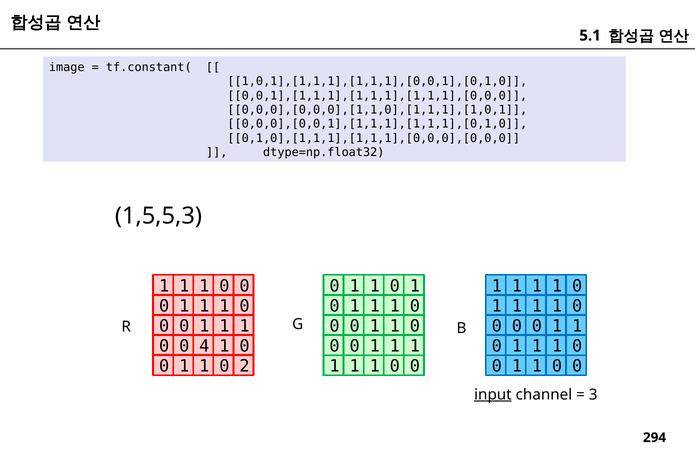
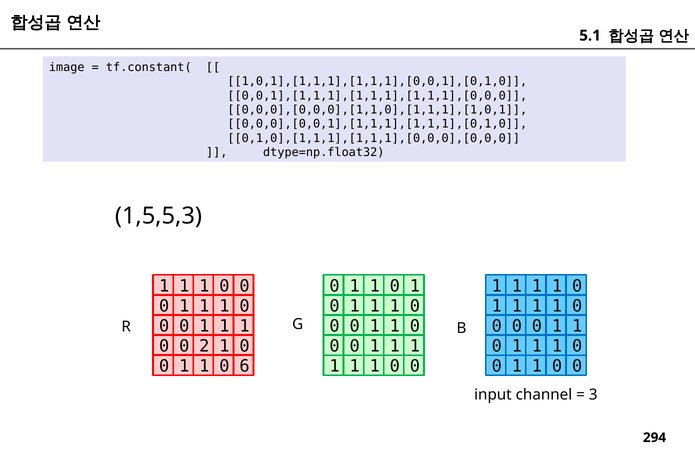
4: 4 -> 2
2: 2 -> 6
input underline: present -> none
